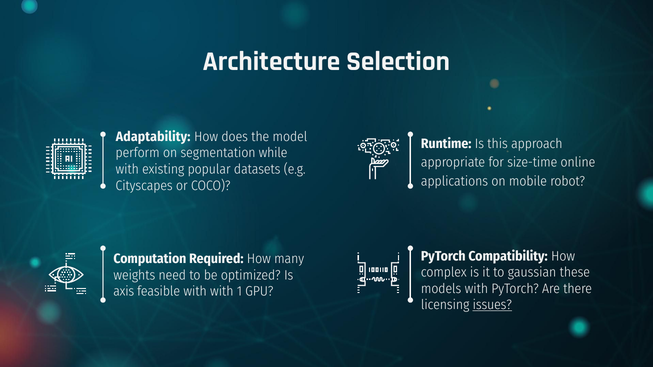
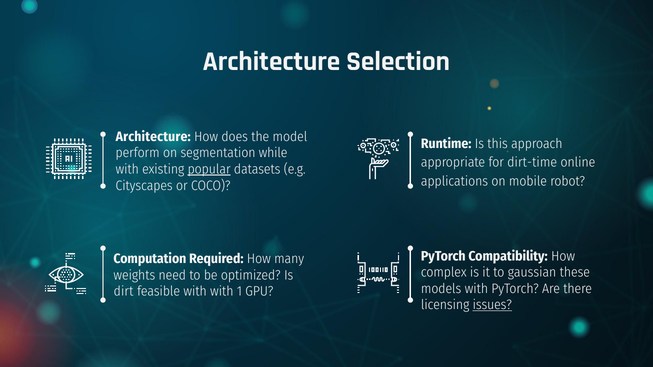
Adaptability at (153, 137): Adaptability -> Architecture
size-time: size-time -> dirt-time
popular underline: none -> present
axis: axis -> dirt
